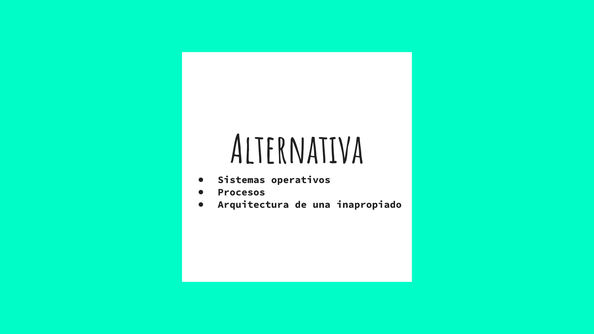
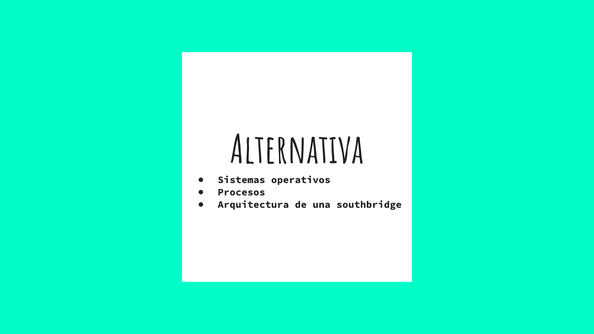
inapropiado: inapropiado -> southbridge
